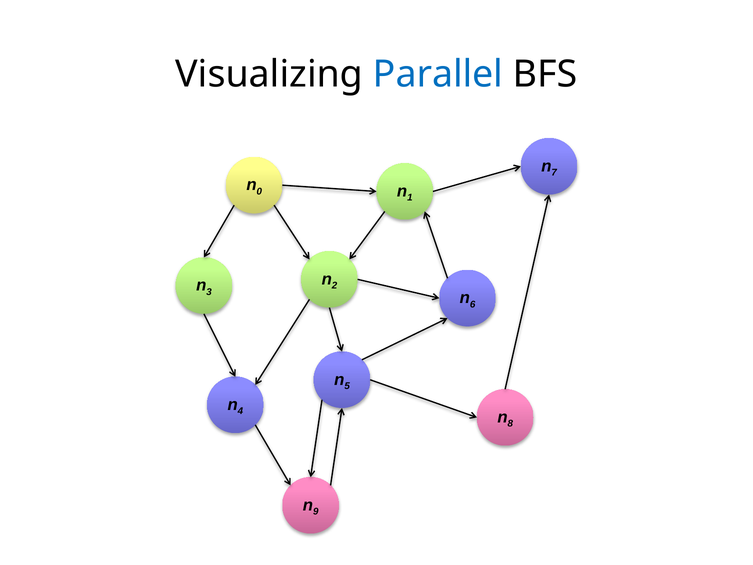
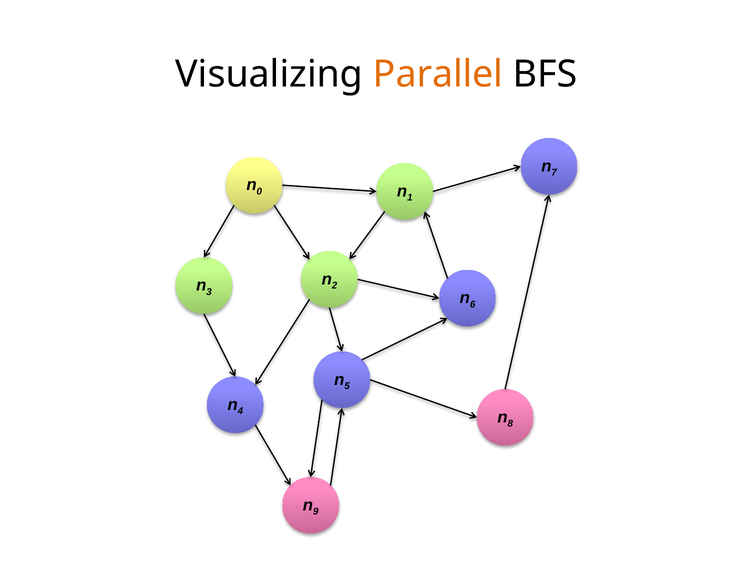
Parallel colour: blue -> orange
